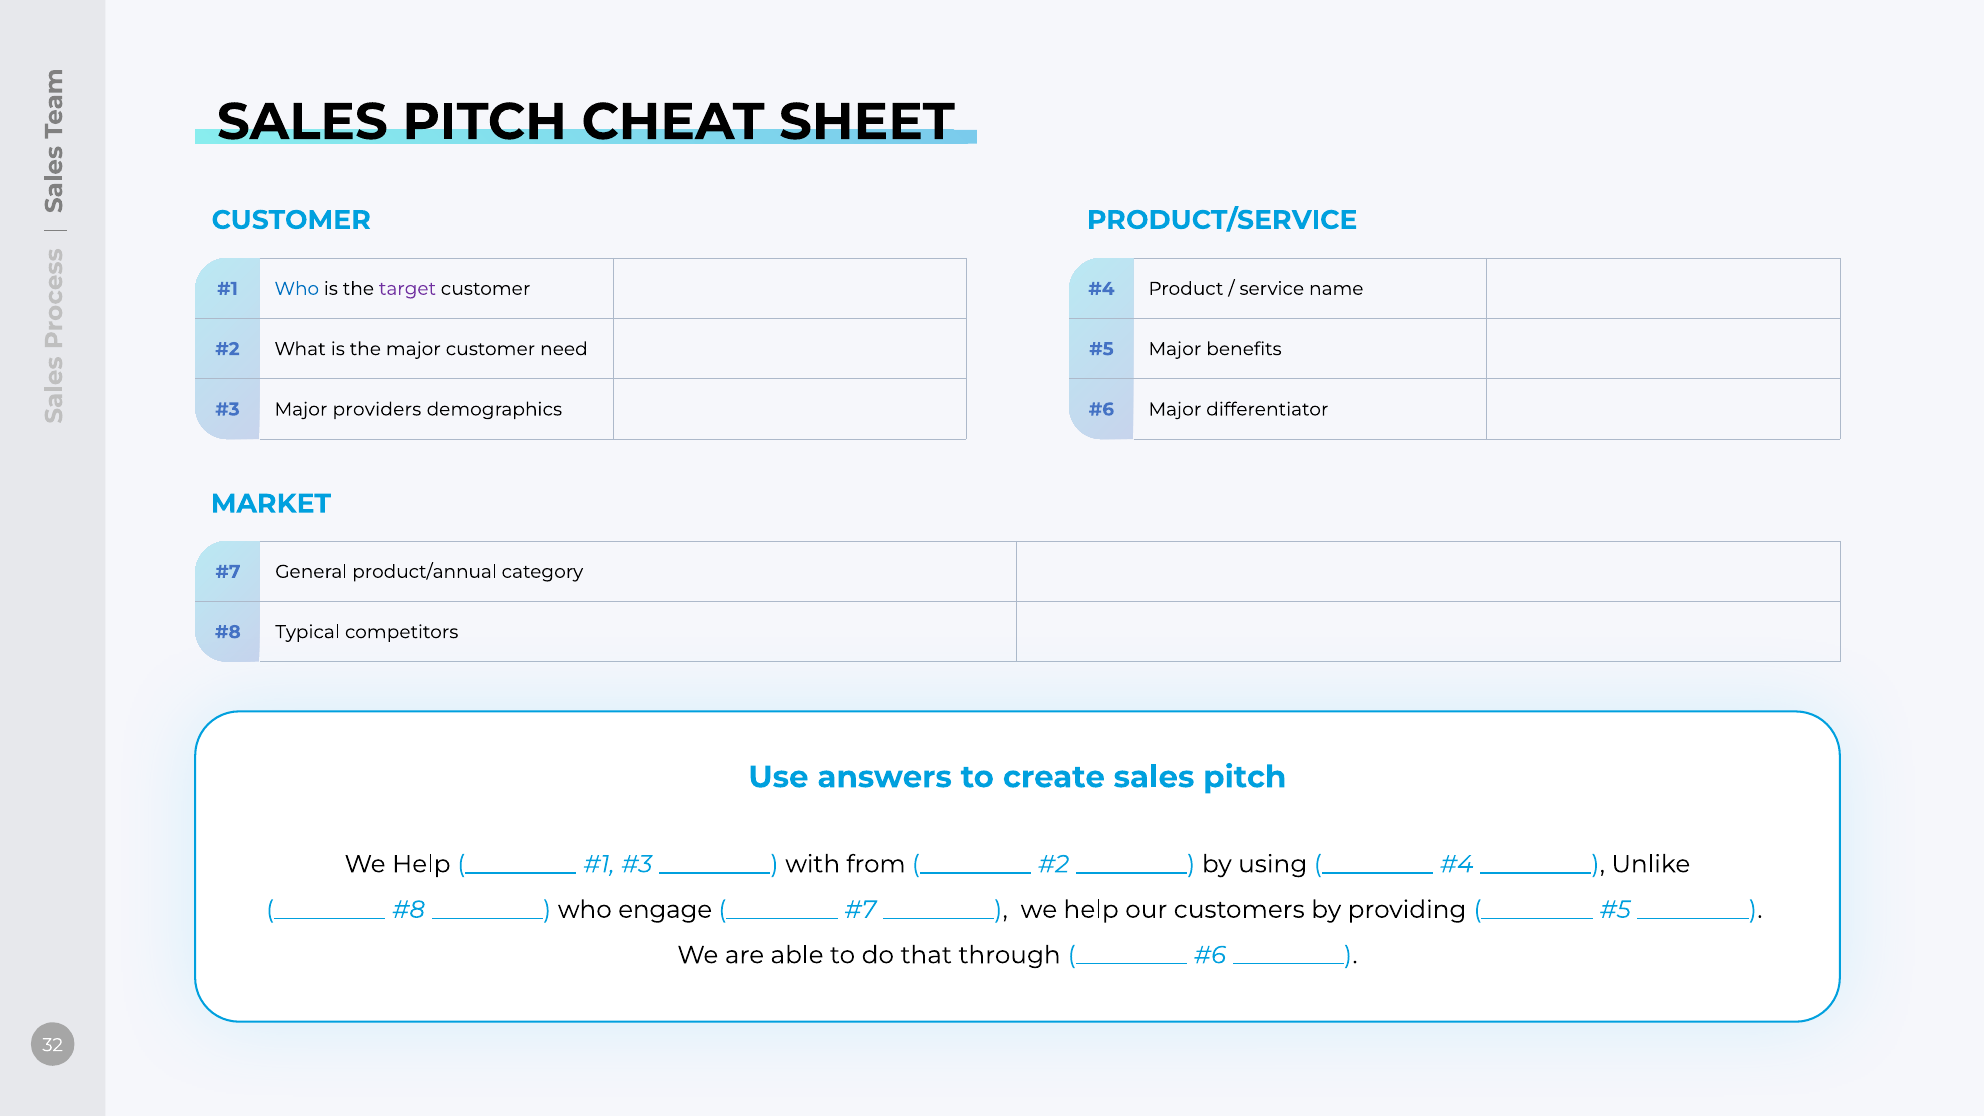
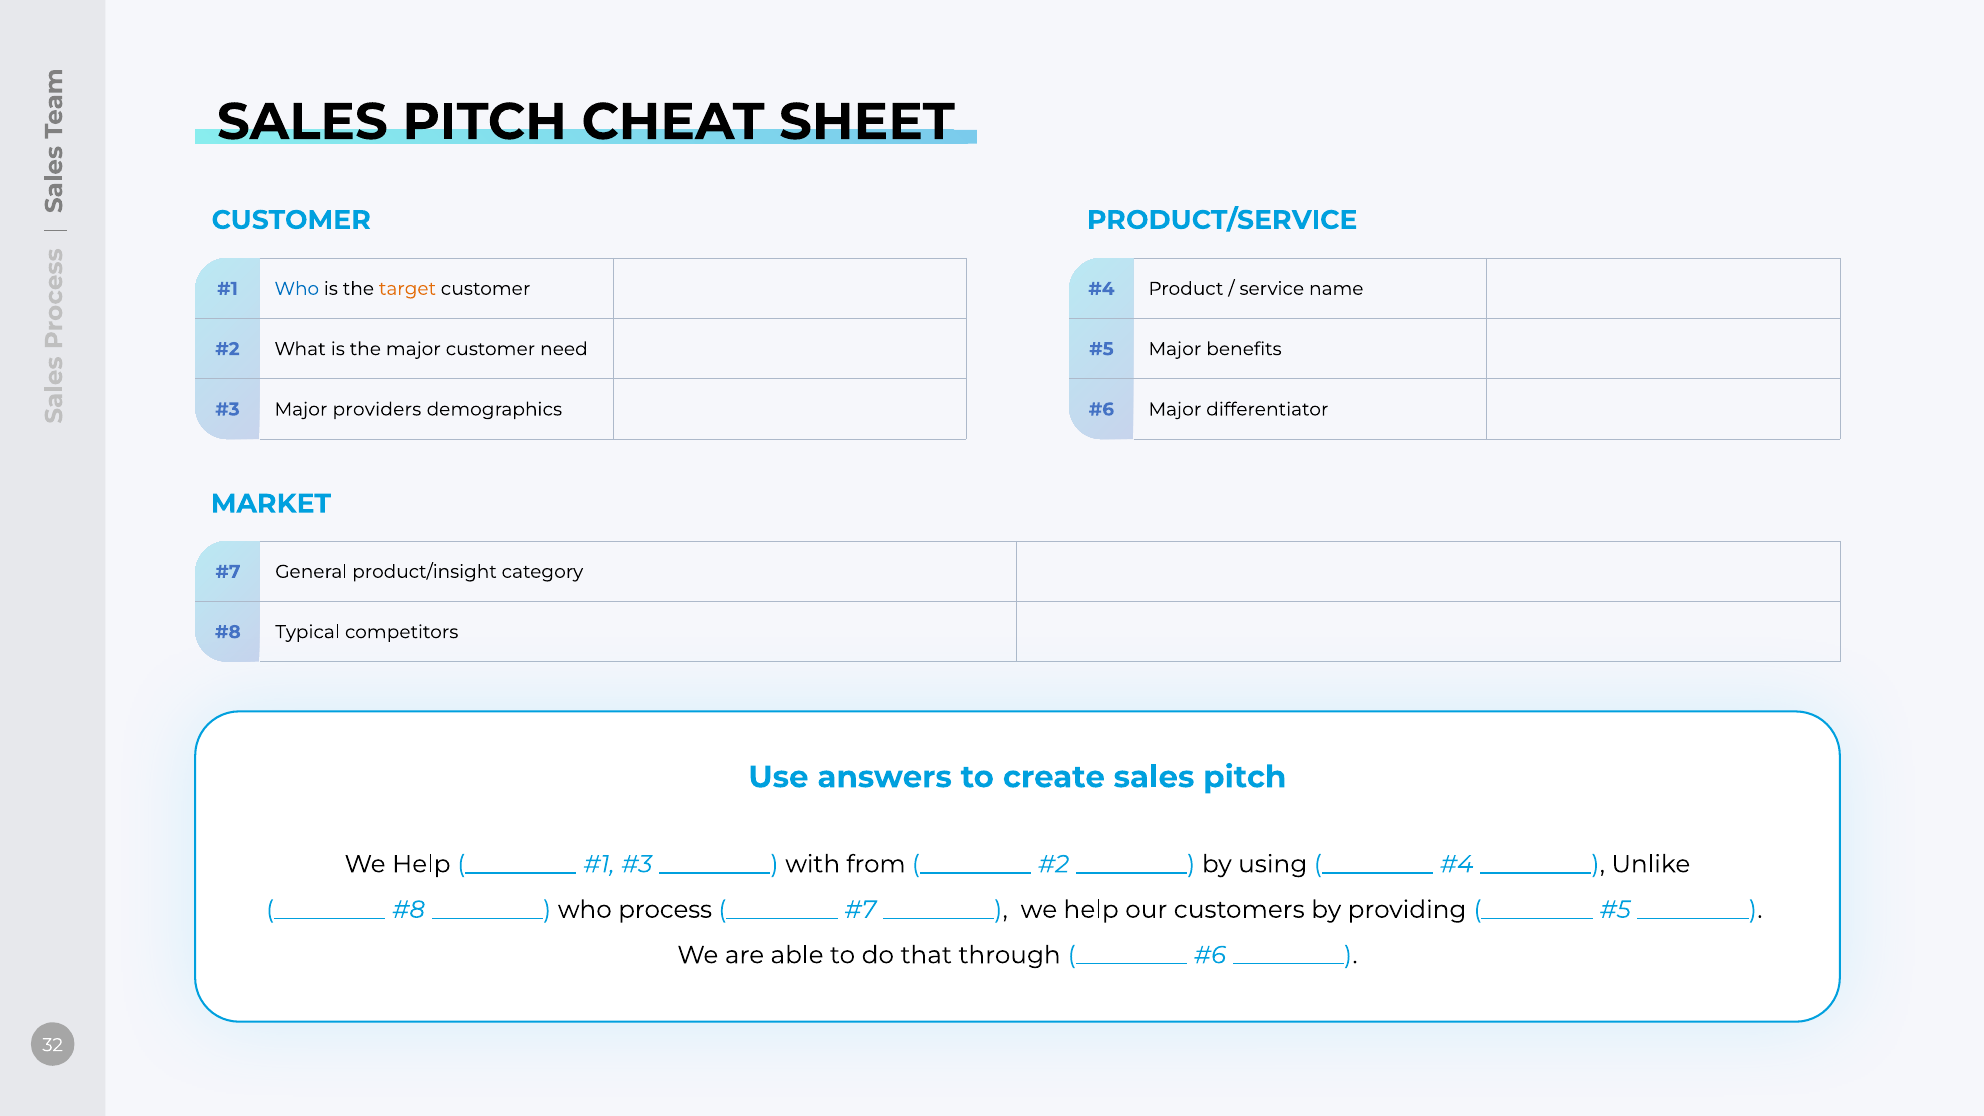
target colour: purple -> orange
product/annual: product/annual -> product/insight
engage: engage -> process
